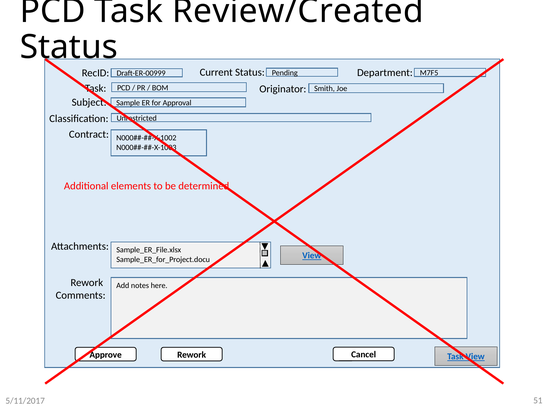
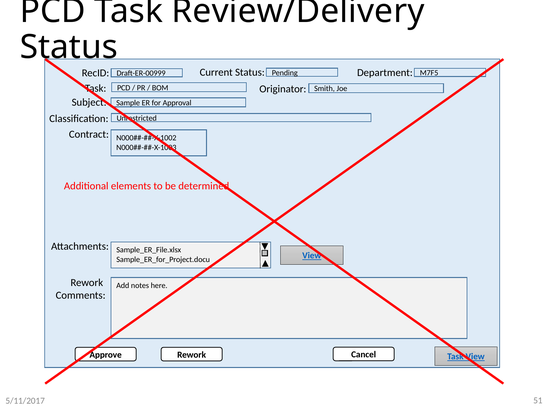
Review/Created: Review/Created -> Review/Delivery
